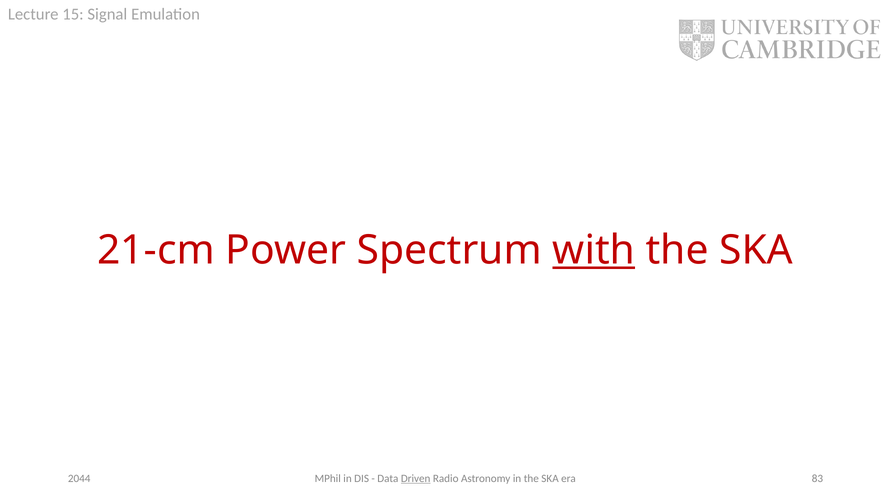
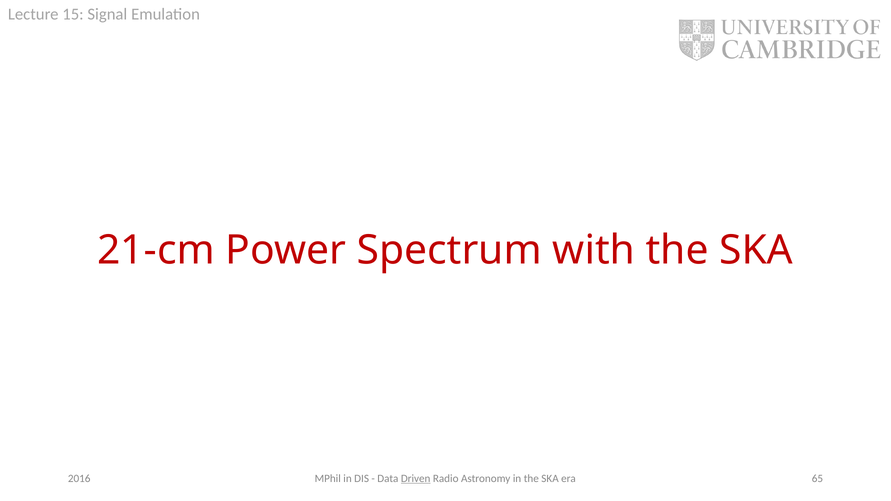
with underline: present -> none
83: 83 -> 65
2044: 2044 -> 2016
